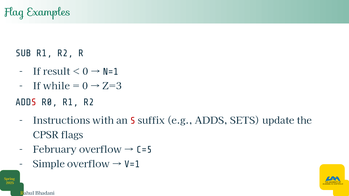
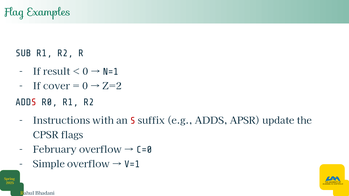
while: while -> cover
Z=3: Z=3 -> Z=2
SETS: SETS -> APSR
C=5: C=5 -> C=0
